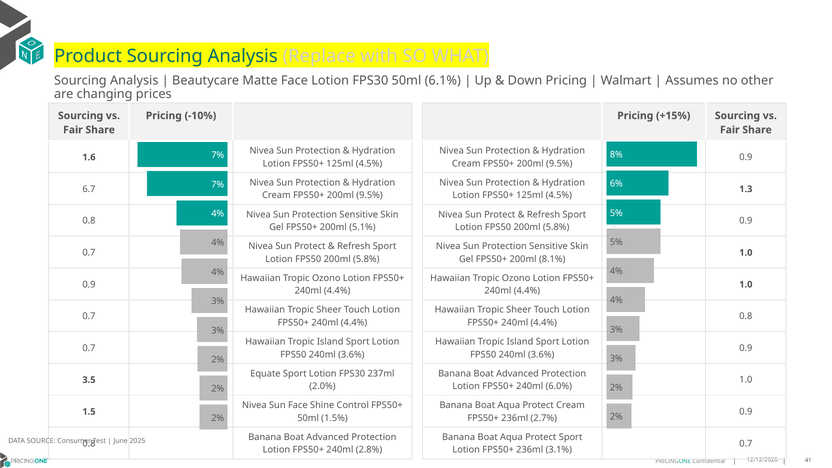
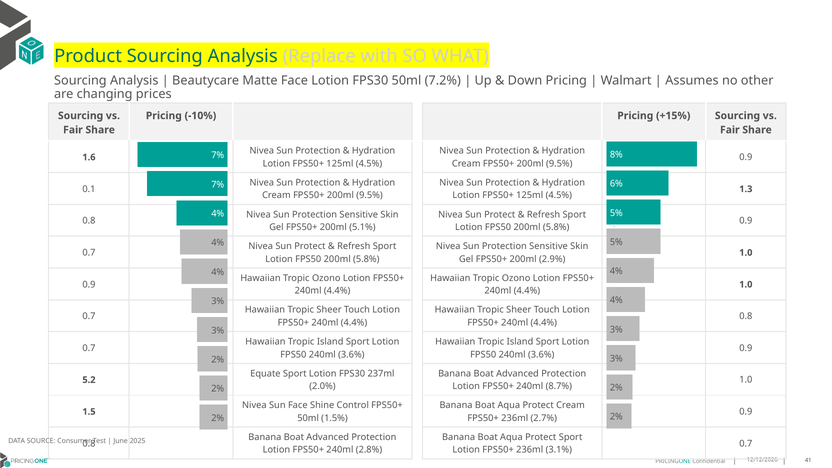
6.1%: 6.1% -> 7.2%
6.7: 6.7 -> 0.1
8.1%: 8.1% -> 2.9%
3.5: 3.5 -> 5.2
6.0%: 6.0% -> 8.7%
